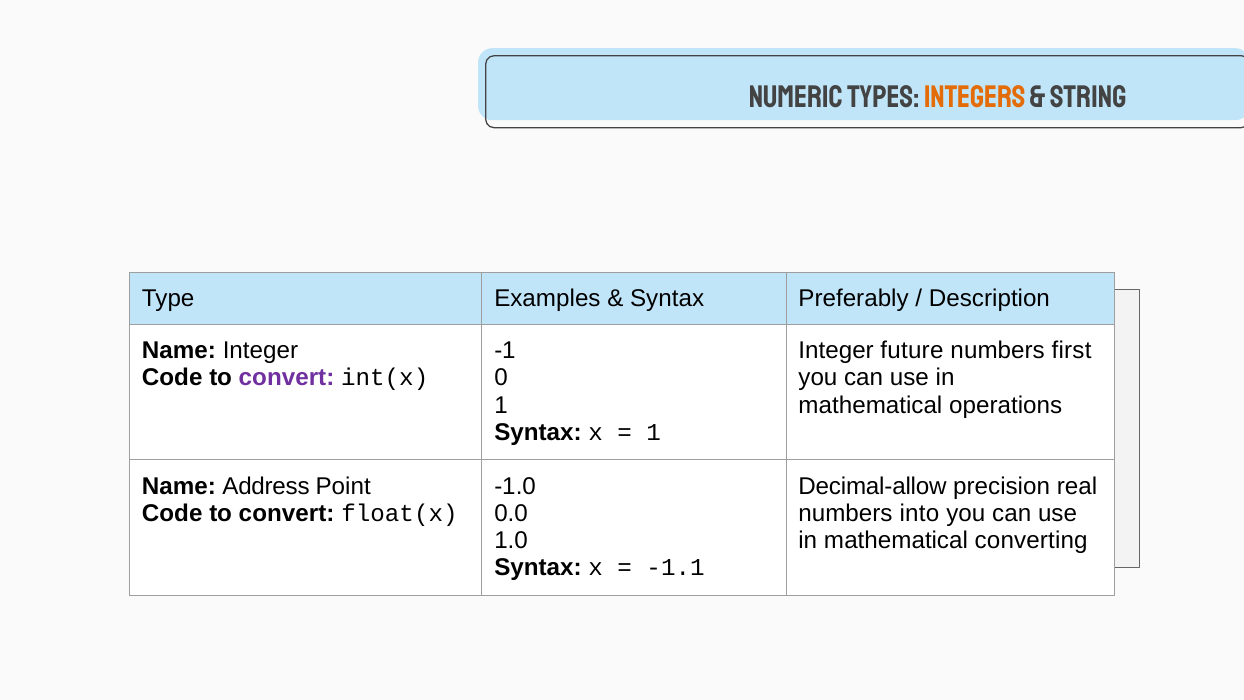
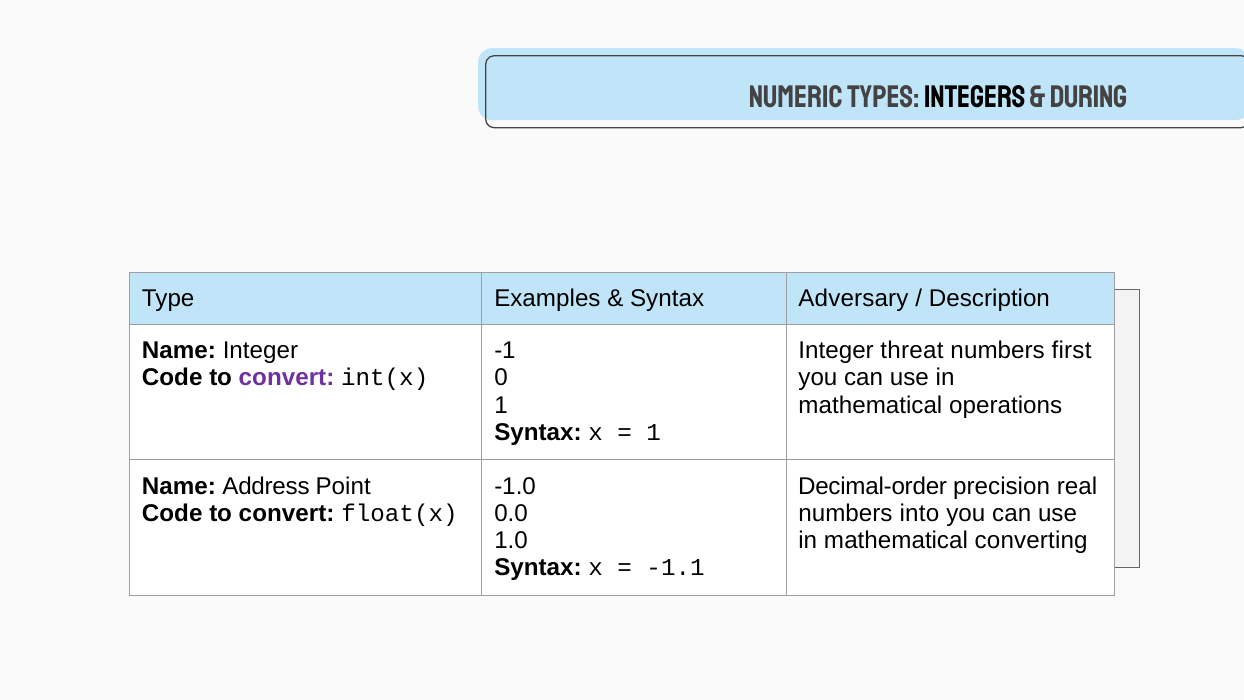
Integers colour: orange -> black
String: String -> During
Preferably: Preferably -> Adversary
future: future -> threat
Decimal-allow: Decimal-allow -> Decimal-order
